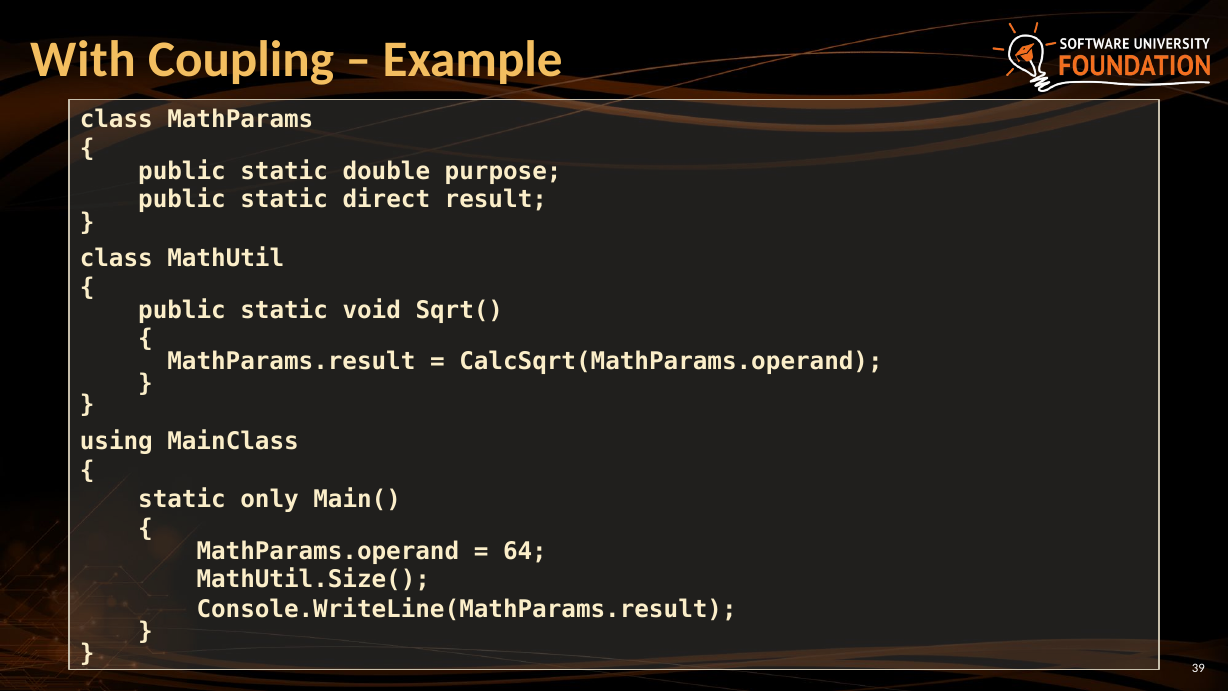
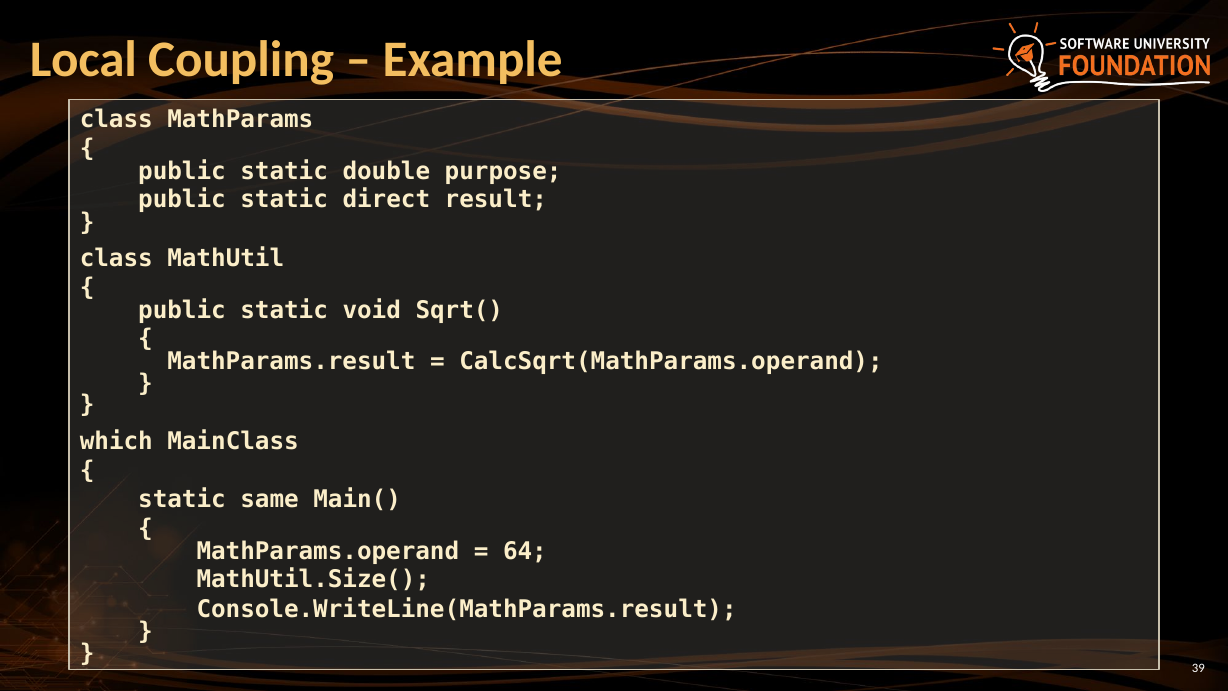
With: With -> Local
using: using -> which
only: only -> same
